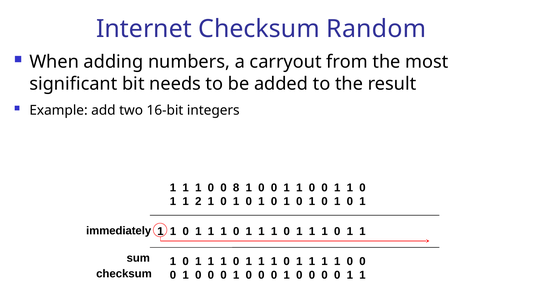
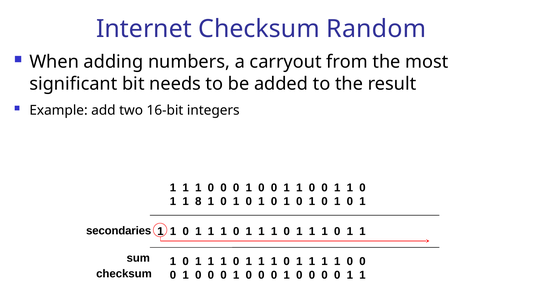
8 at (236, 188): 8 -> 0
2: 2 -> 8
immediately: immediately -> secondaries
